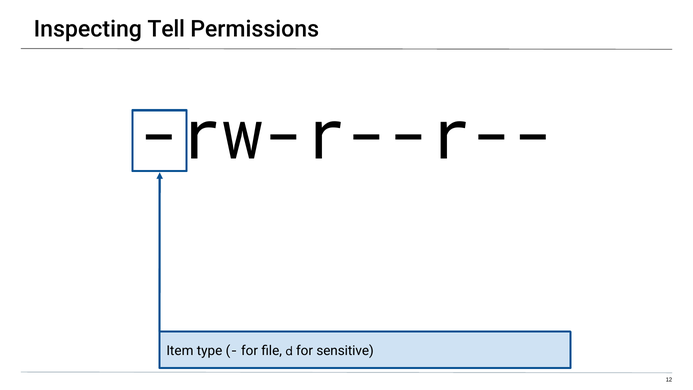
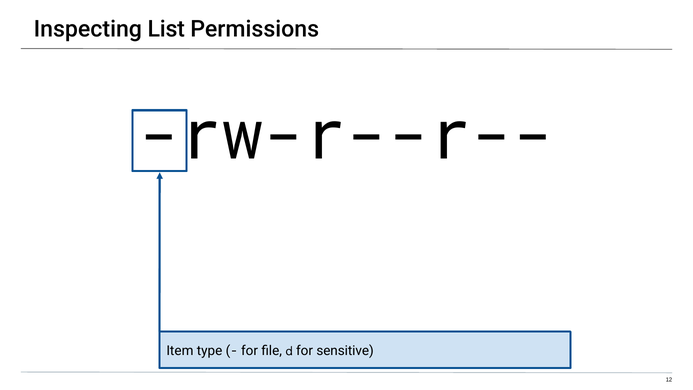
Tell: Tell -> List
